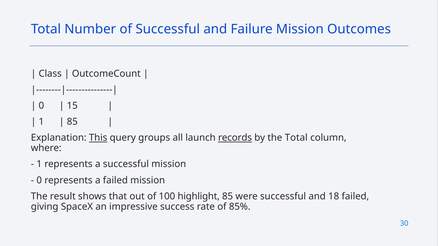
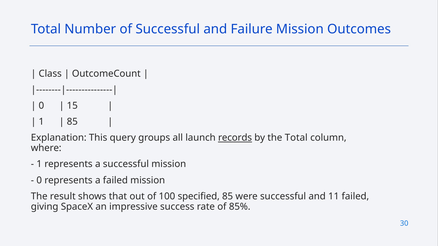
This underline: present -> none
highlight: highlight -> specified
18: 18 -> 11
